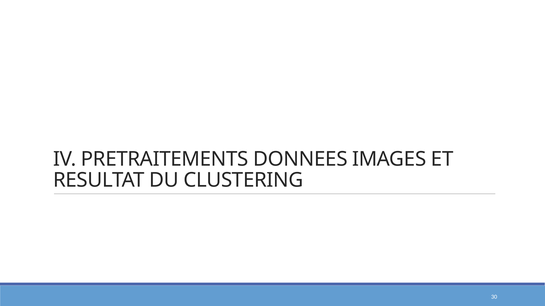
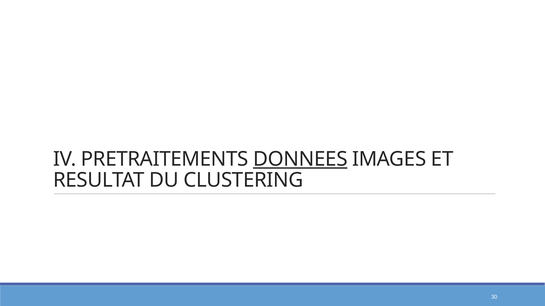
DONNEES underline: none -> present
